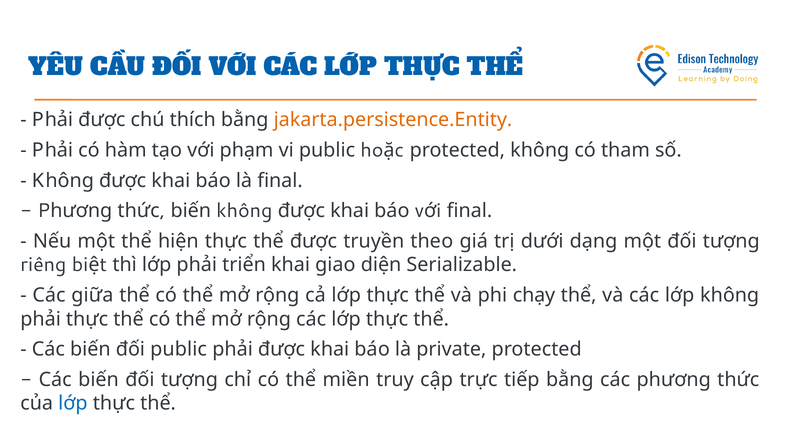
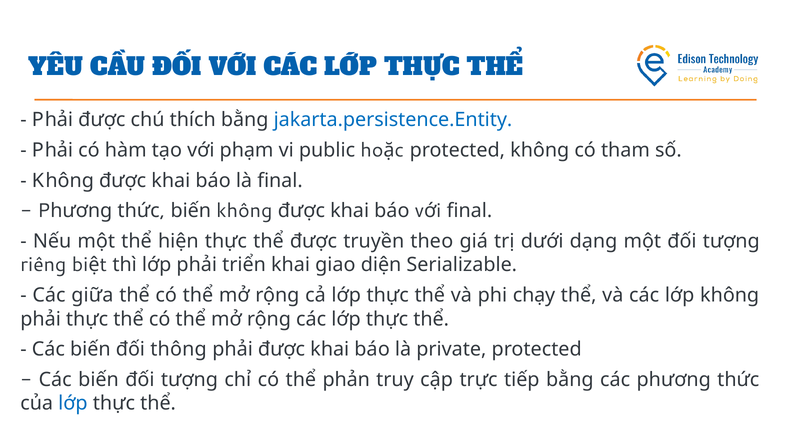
jakarta.persistence.Entity colour: orange -> blue
đối public: public -> thông
miền: miền -> phản
